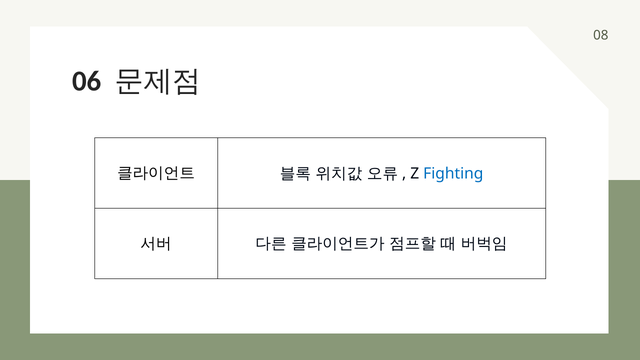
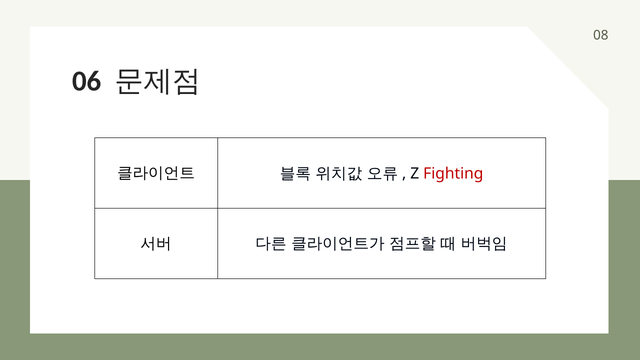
Fighting colour: blue -> red
